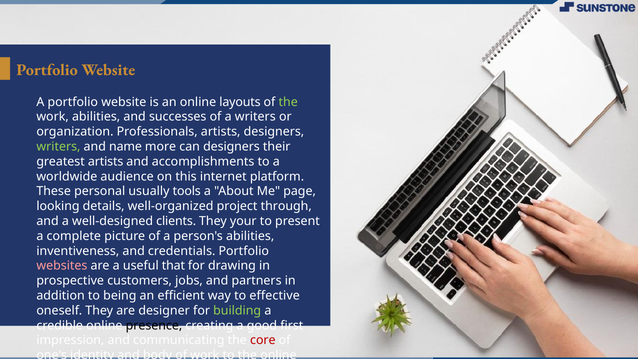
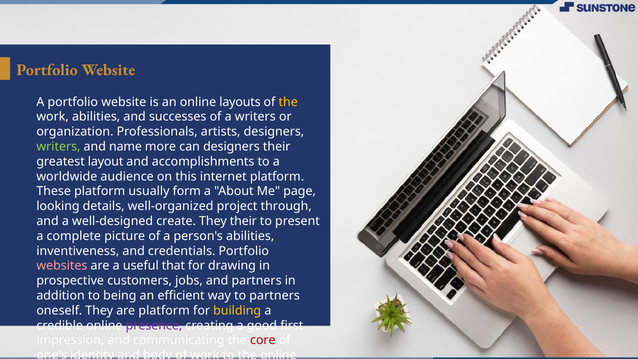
the at (288, 102) colour: light green -> yellow
greatest artists: artists -> layout
These personal: personal -> platform
tools: tools -> form
clients: clients -> create
They your: your -> their
to effective: effective -> partners
are designer: designer -> platform
building colour: light green -> yellow
presence colour: black -> purple
